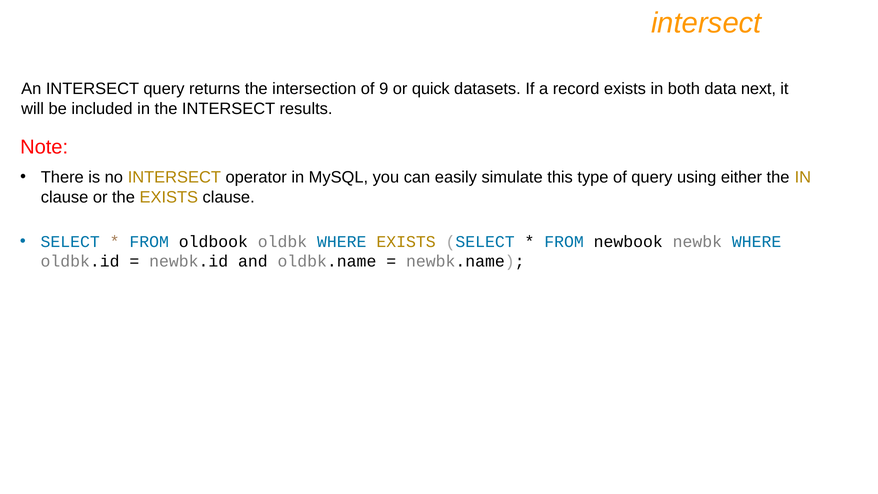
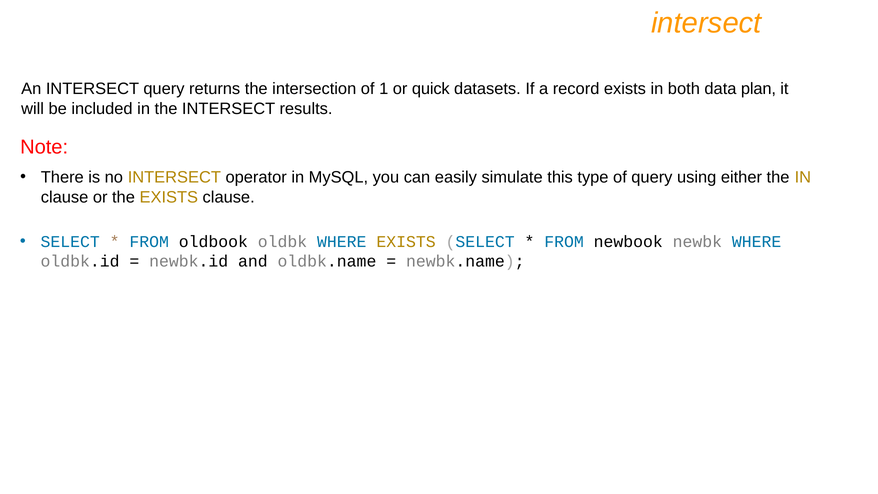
9: 9 -> 1
next: next -> plan
